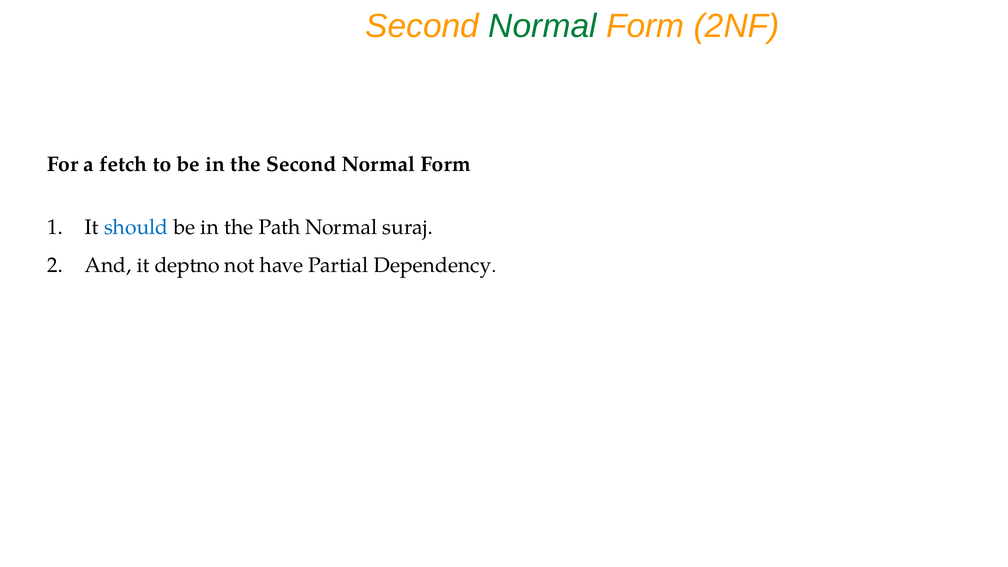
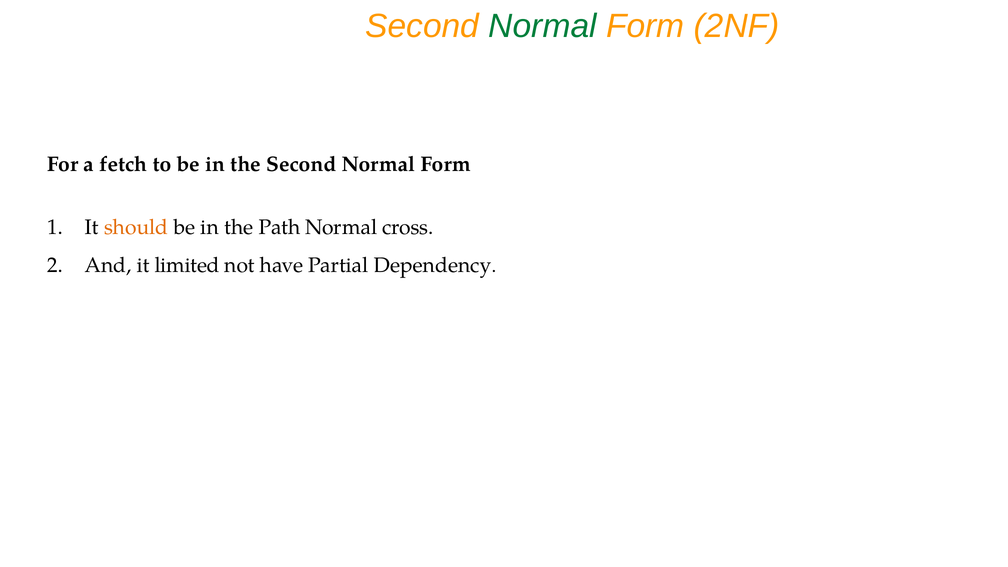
should colour: blue -> orange
suraj: suraj -> cross
deptno: deptno -> limited
